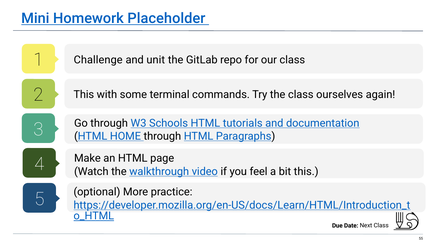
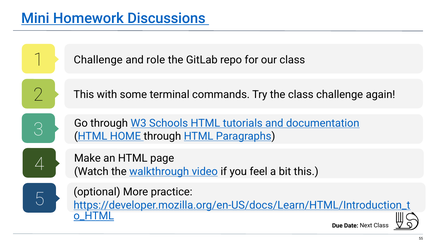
Placeholder: Placeholder -> Discussions
unit: unit -> role
class ourselves: ourselves -> challenge
